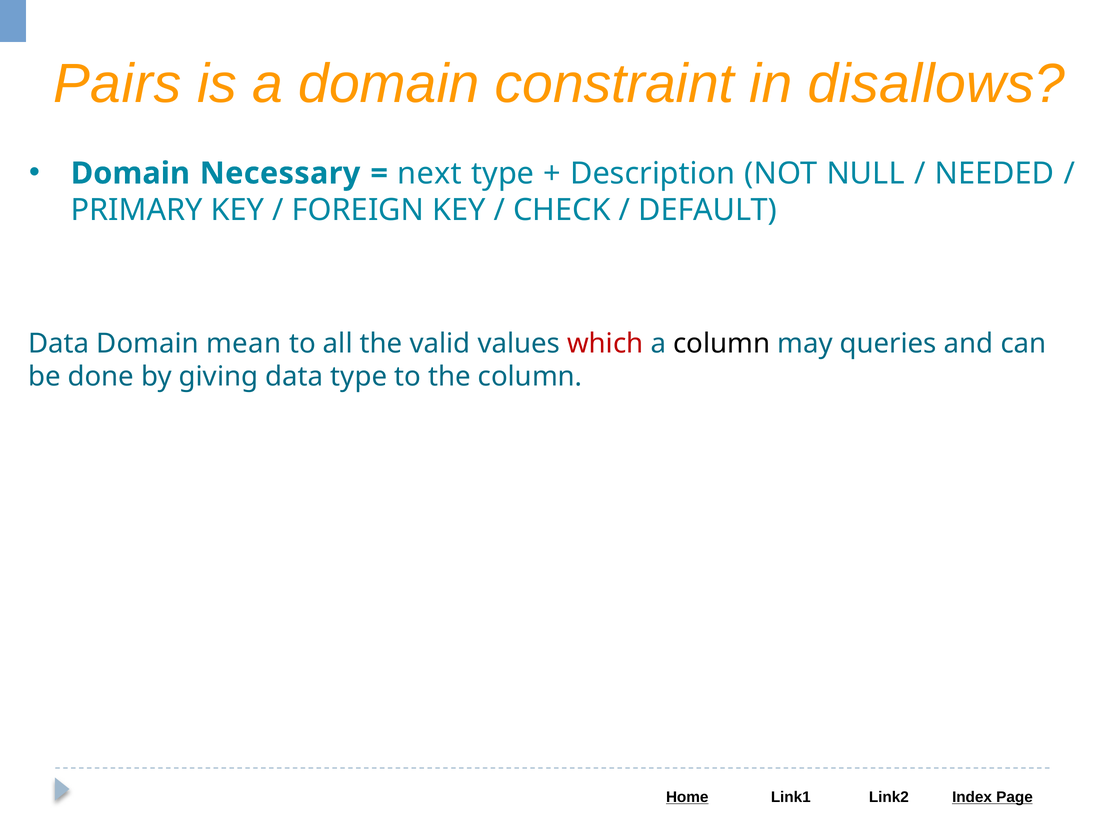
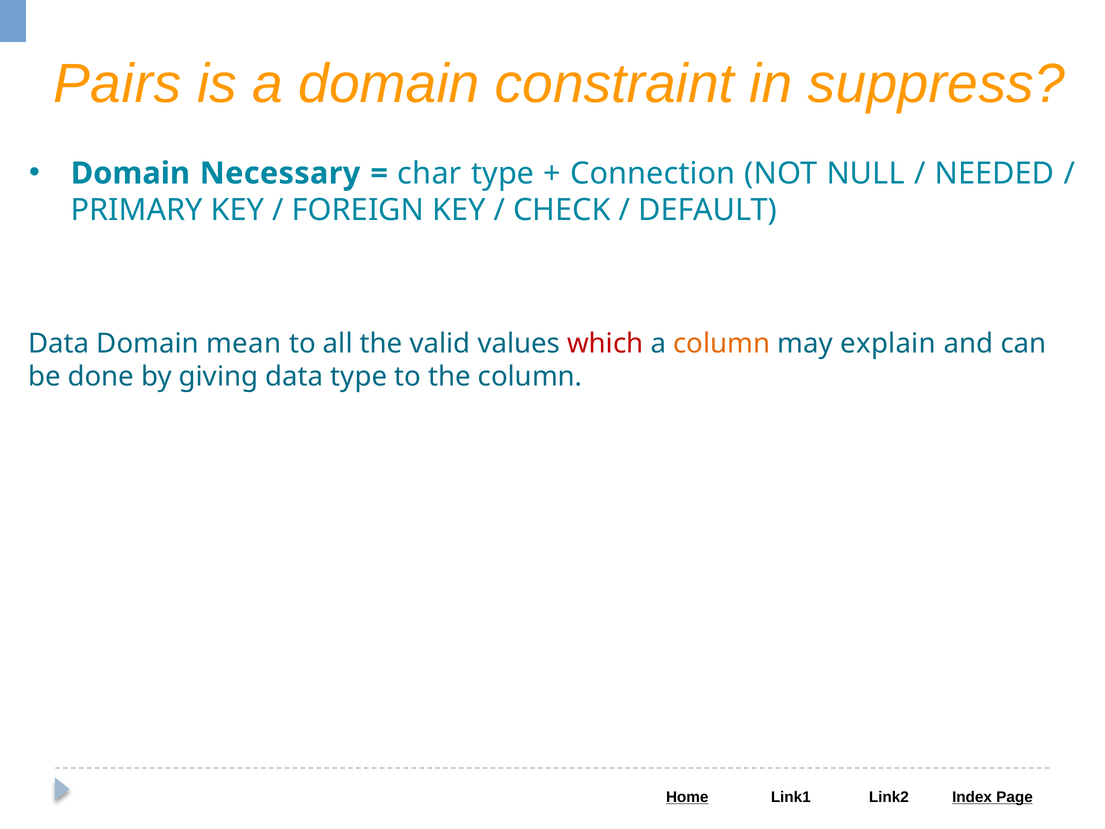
disallows: disallows -> suppress
next: next -> char
Description: Description -> Connection
column at (722, 343) colour: black -> orange
queries: queries -> explain
